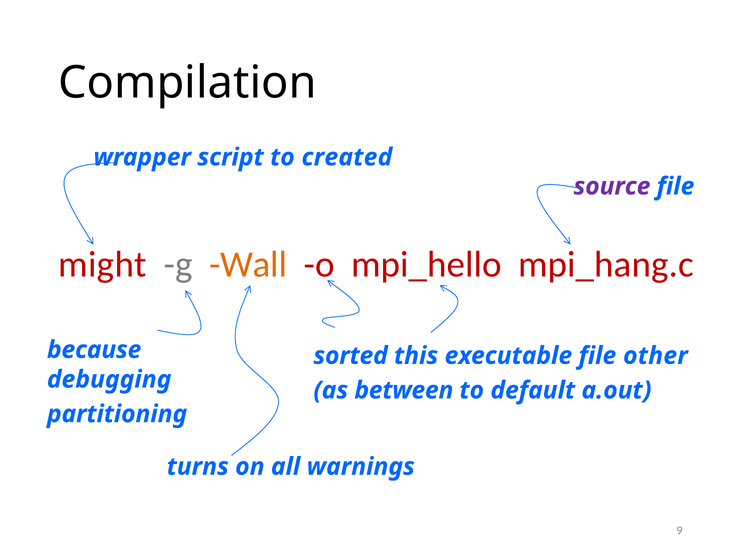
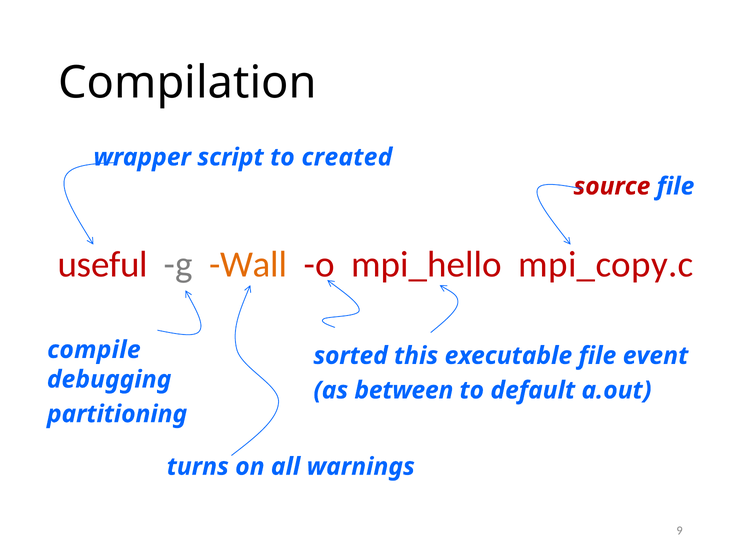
source colour: purple -> red
might: might -> useful
mpi_hang.c: mpi_hang.c -> mpi_copy.c
because: because -> compile
other: other -> event
